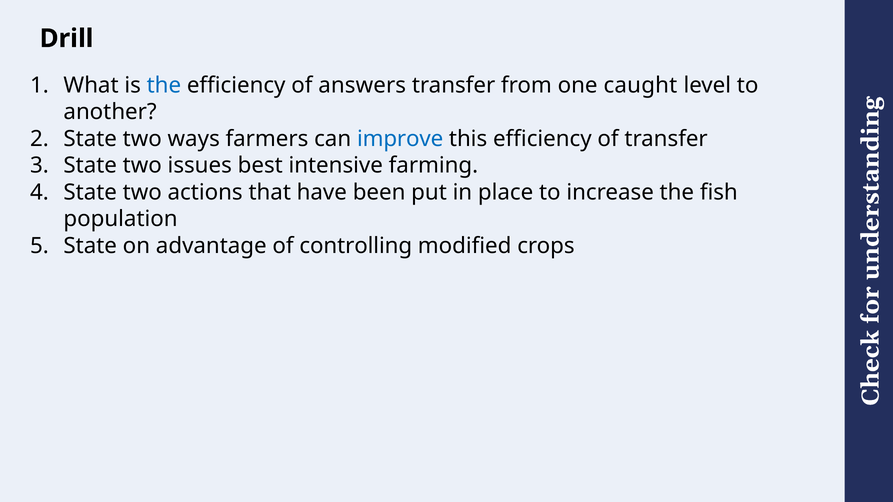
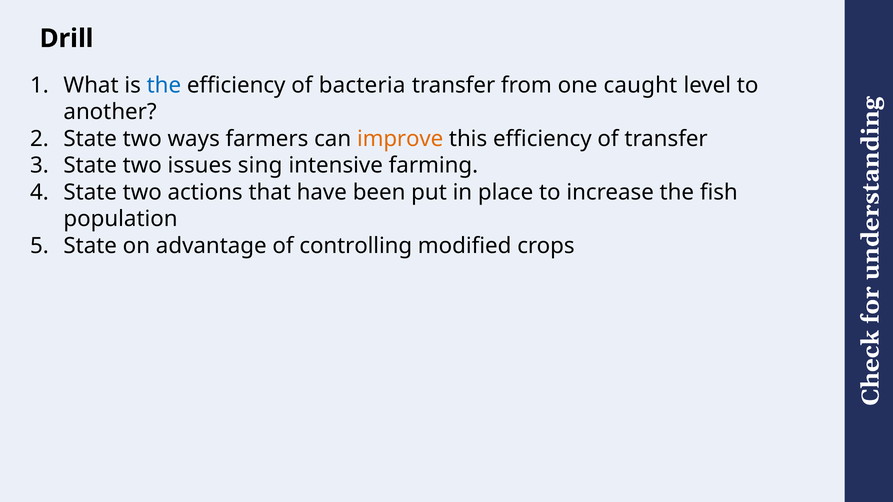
answers: answers -> bacteria
improve colour: blue -> orange
best: best -> sing
